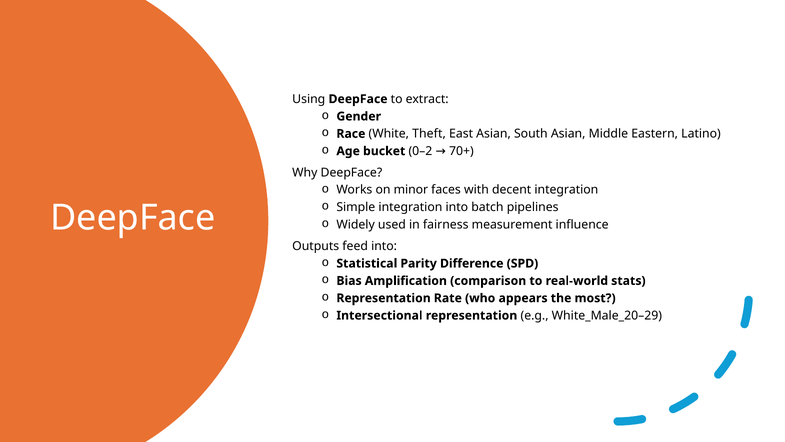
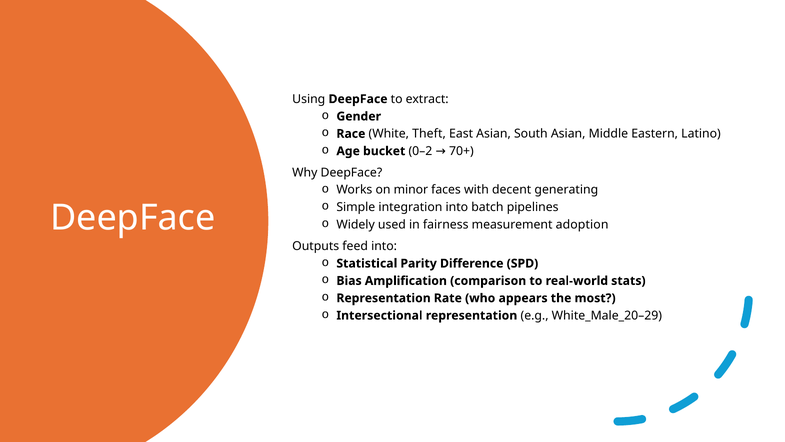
decent integration: integration -> generating
influence: influence -> adoption
